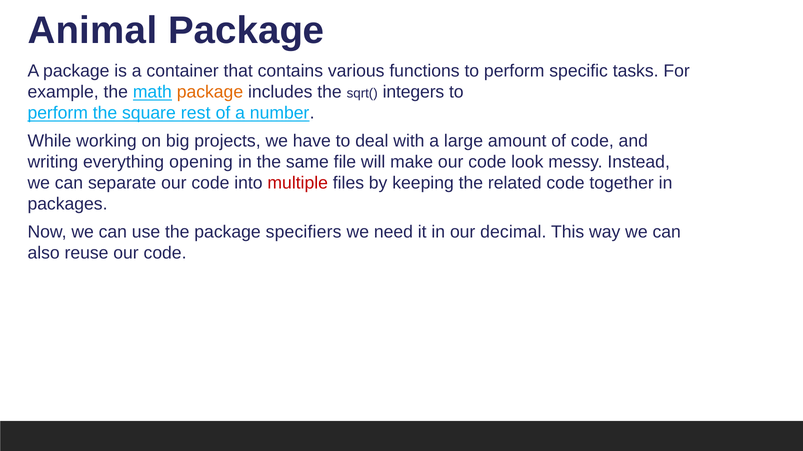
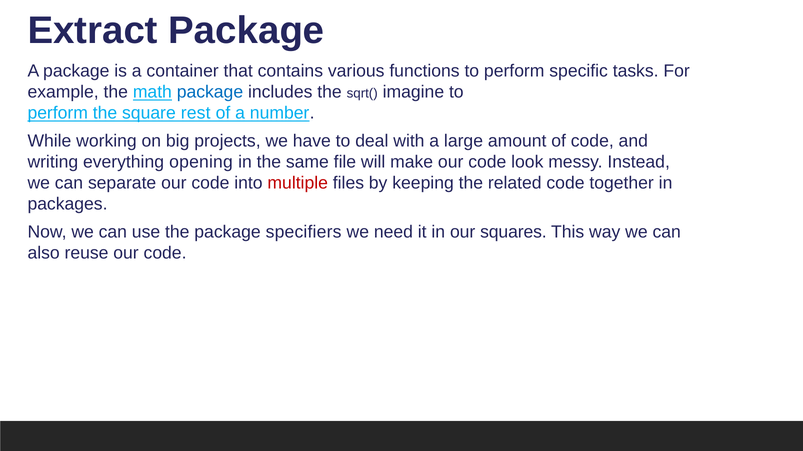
Animal: Animal -> Extract
package at (210, 92) colour: orange -> blue
integers: integers -> imagine
decimal: decimal -> squares
